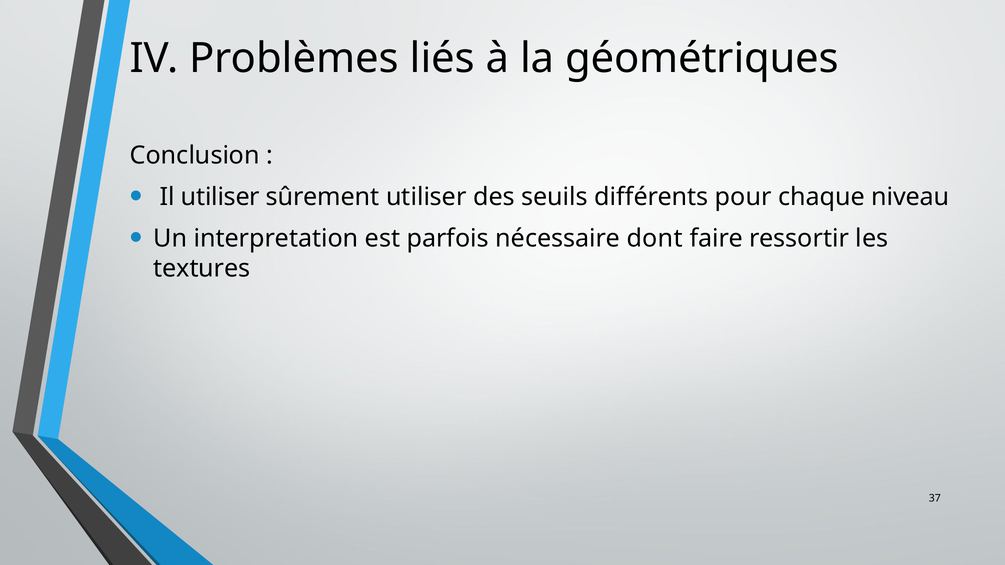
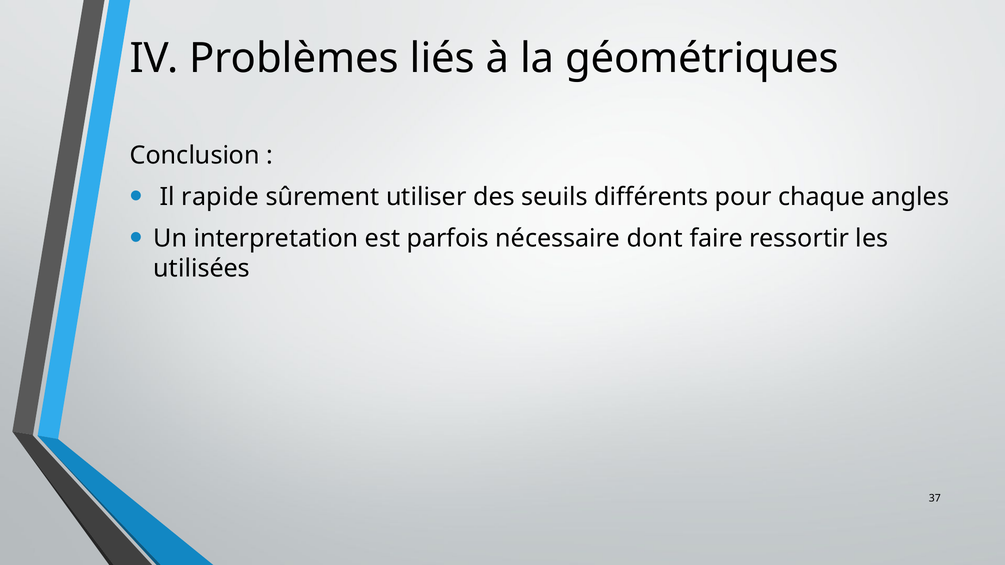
Il utiliser: utiliser -> rapide
niveau: niveau -> angles
textures: textures -> utilisées
